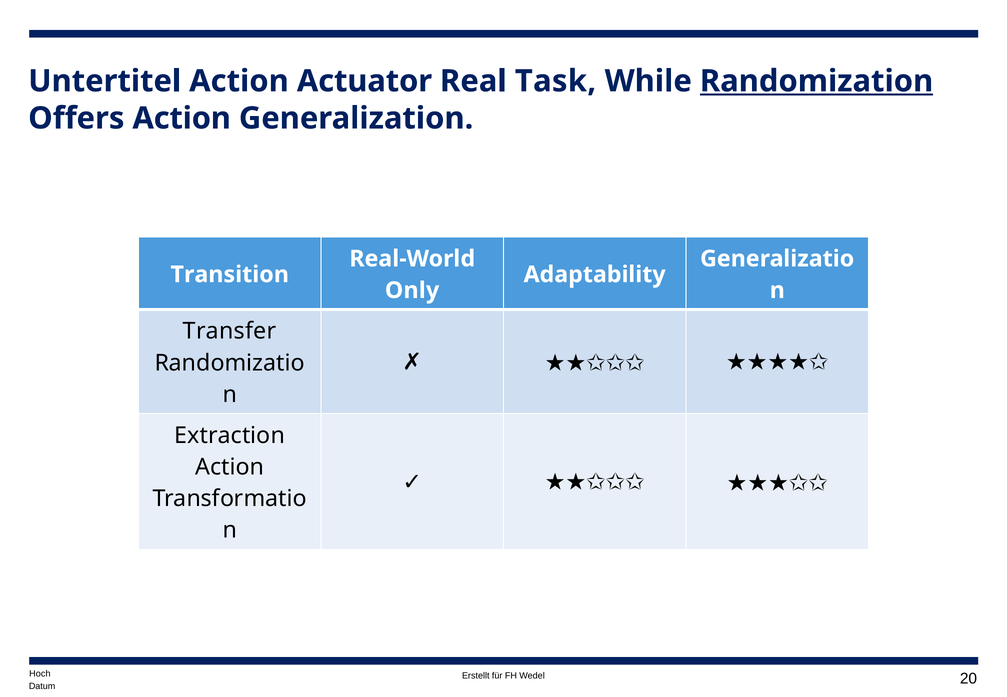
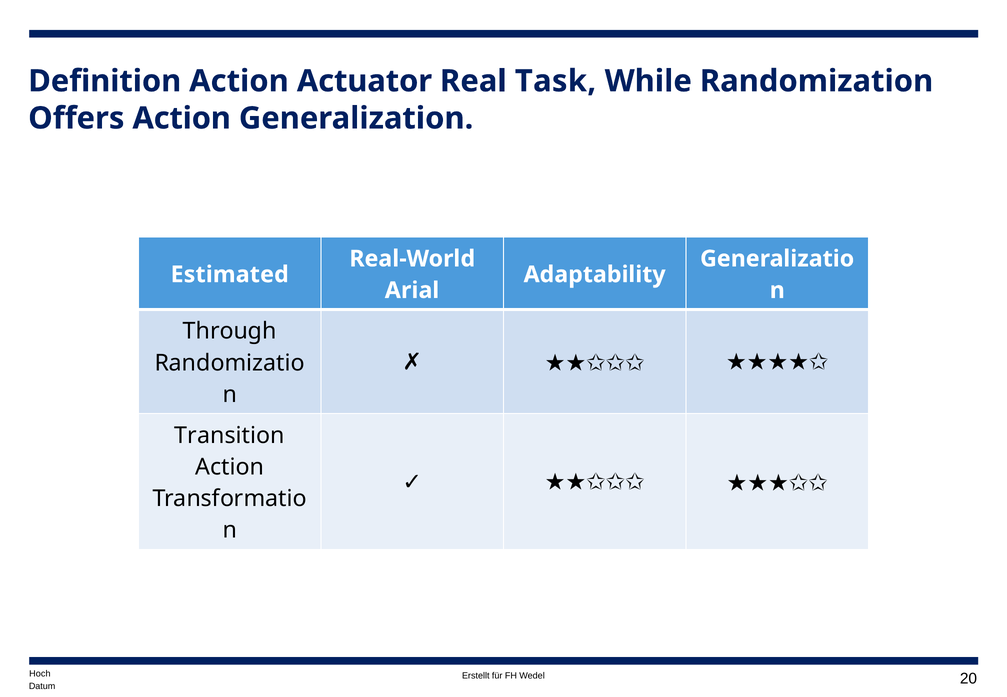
Untertitel: Untertitel -> Definition
Randomization underline: present -> none
Transition: Transition -> Estimated
Only: Only -> Arial
Transfer: Transfer -> Through
Extraction: Extraction -> Transition
